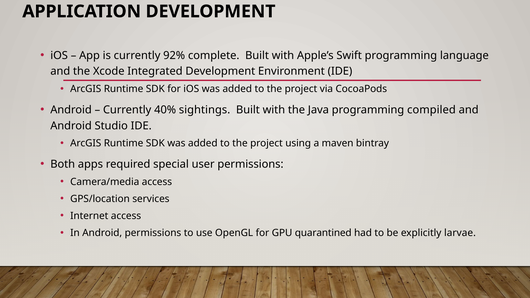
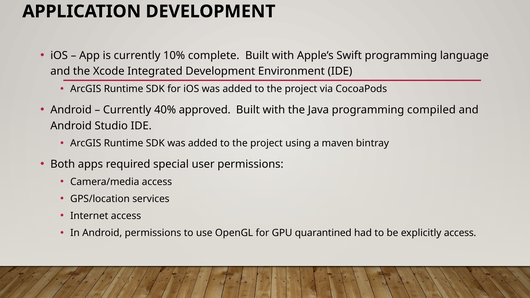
92%: 92% -> 10%
sightings: sightings -> approved
explicitly larvae: larvae -> access
